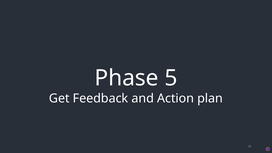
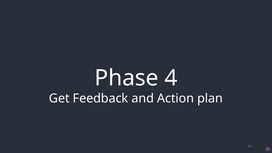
5: 5 -> 4
